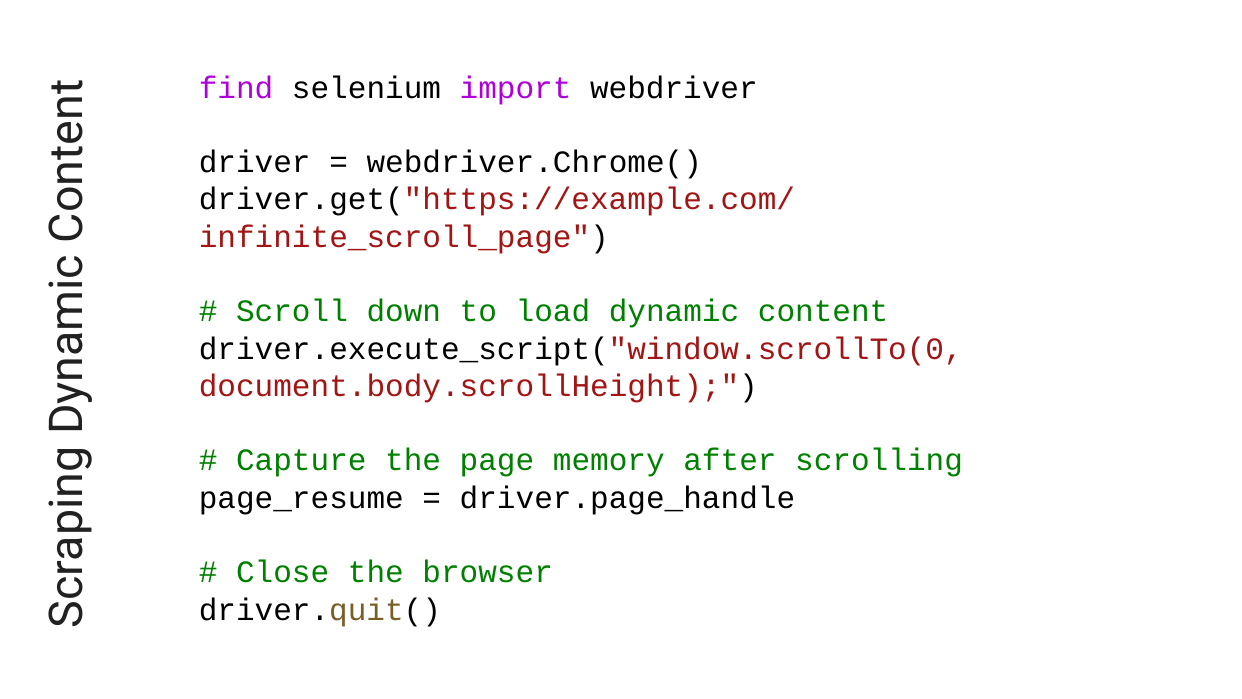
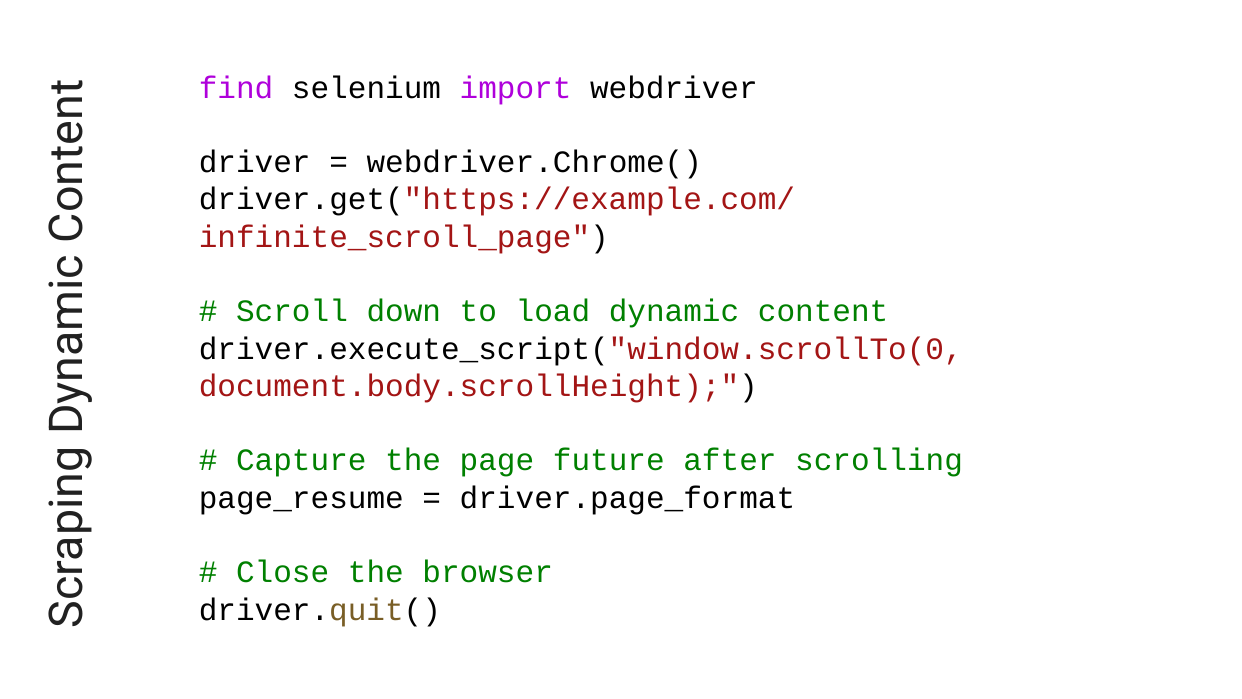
memory: memory -> future
driver.page_handle: driver.page_handle -> driver.page_format
